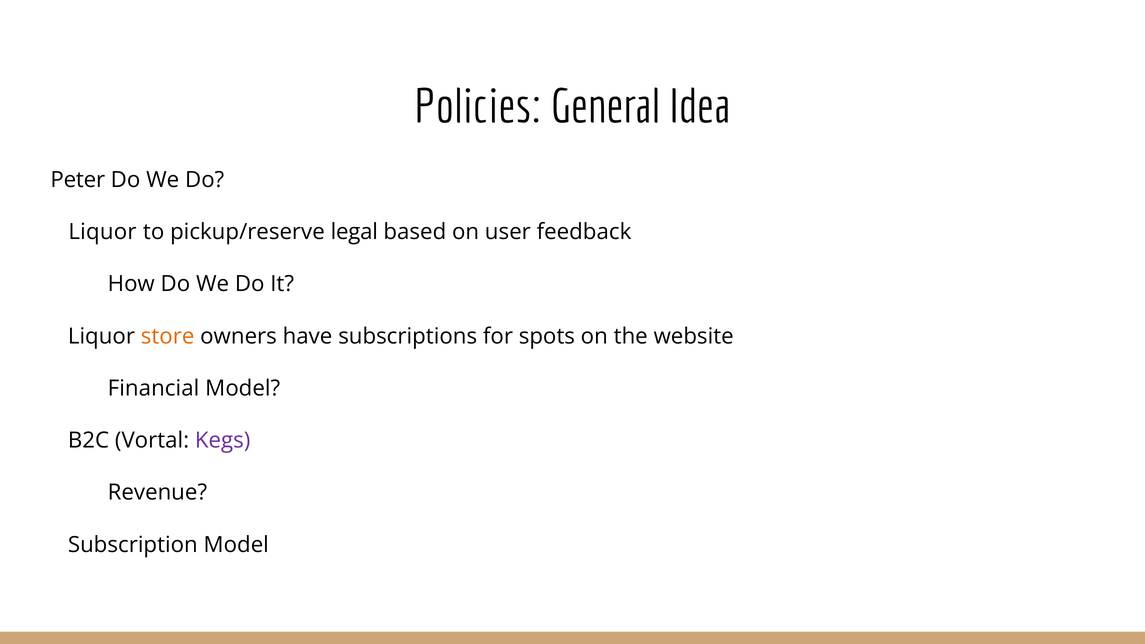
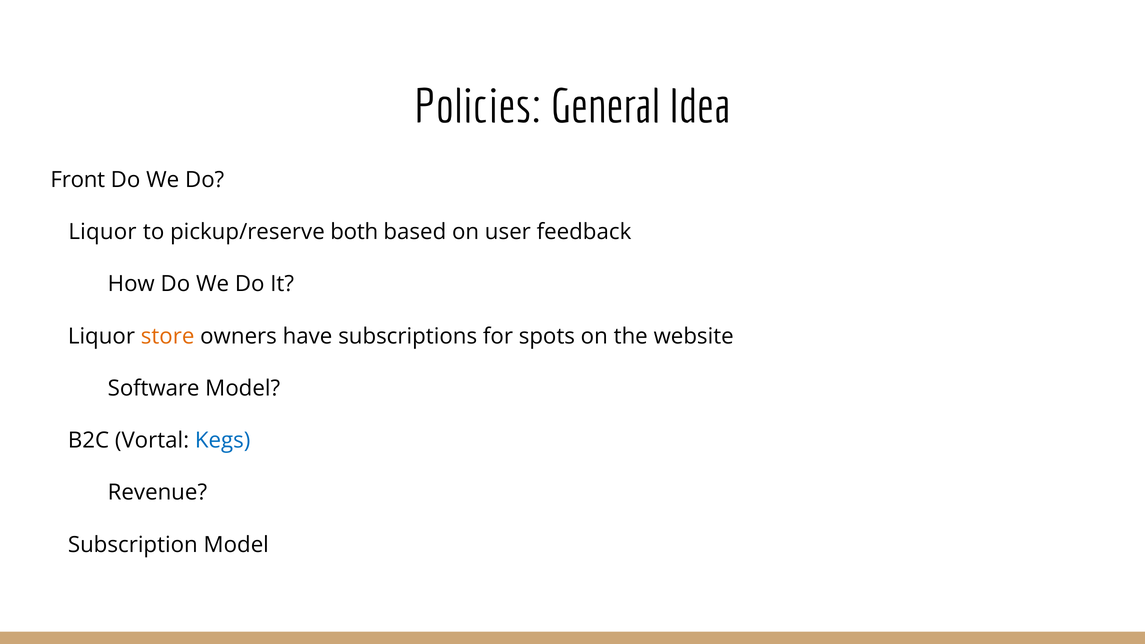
Peter: Peter -> Front
legal: legal -> both
Financial: Financial -> Software
Kegs colour: purple -> blue
